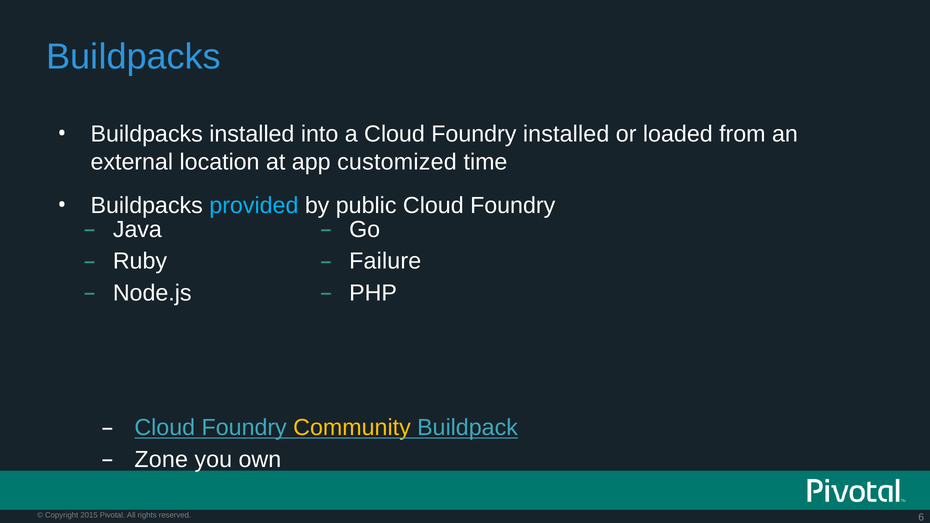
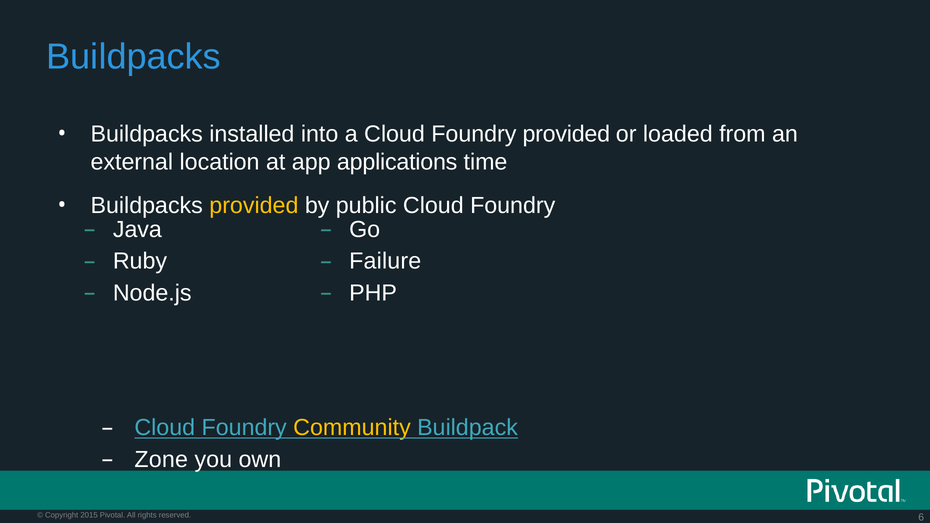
Foundry installed: installed -> provided
customized: customized -> applications
provided at (254, 205) colour: light blue -> yellow
